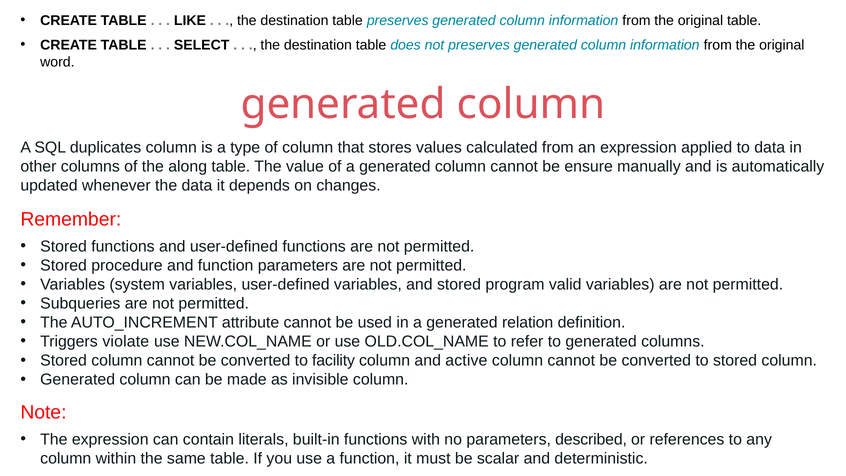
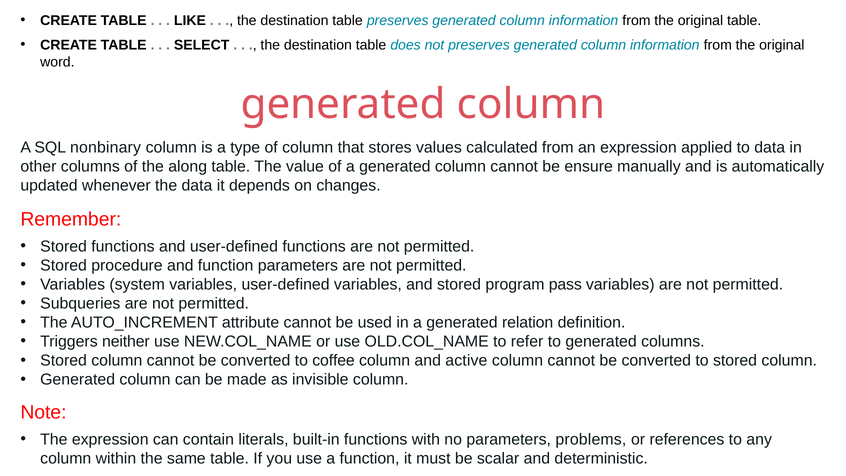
duplicates: duplicates -> nonbinary
valid: valid -> pass
violate: violate -> neither
facility: facility -> coffee
described: described -> problems
